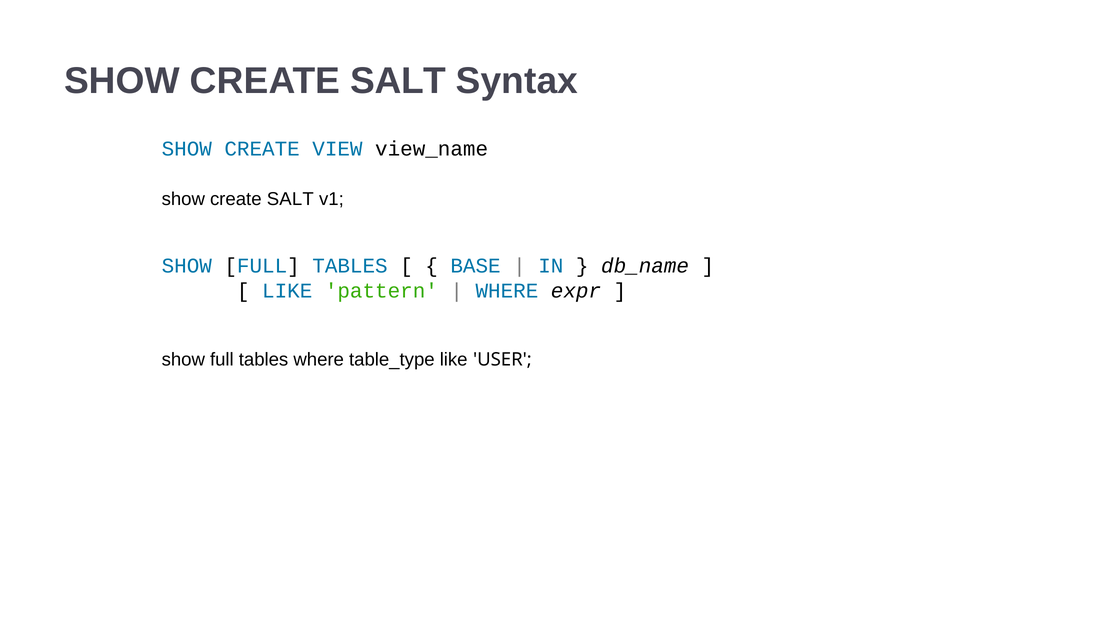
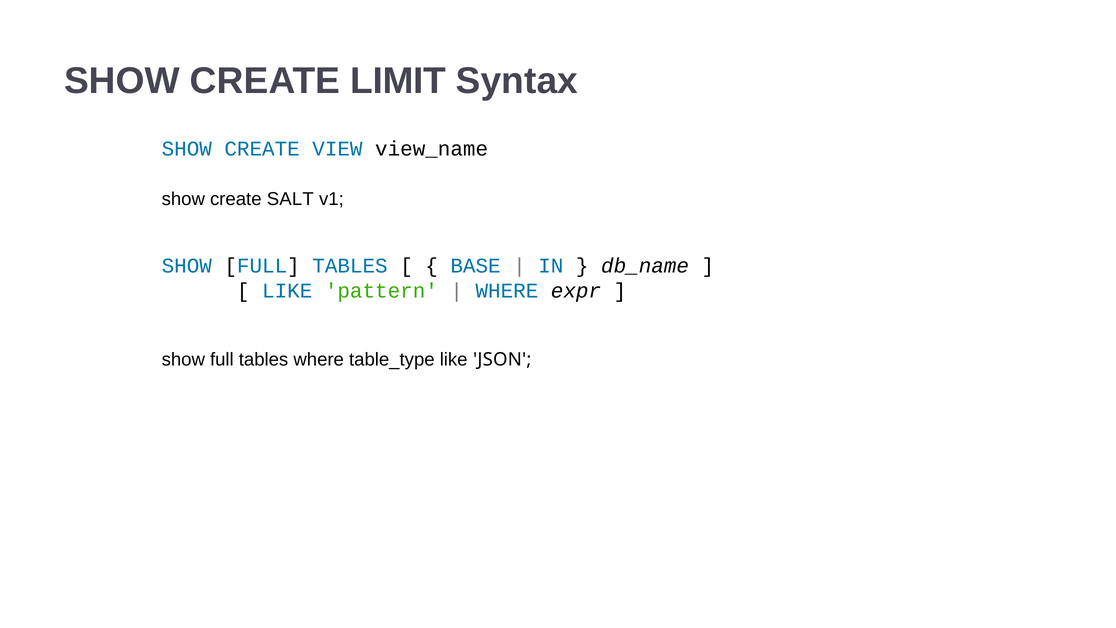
SALT at (398, 81): SALT -> LIMIT
USER: USER -> JSON
